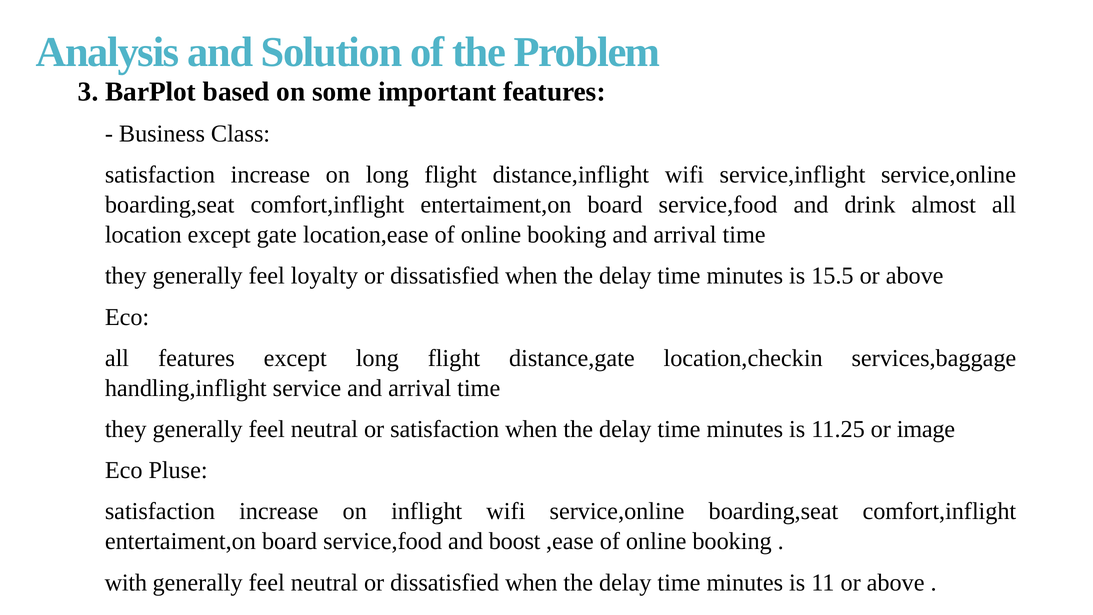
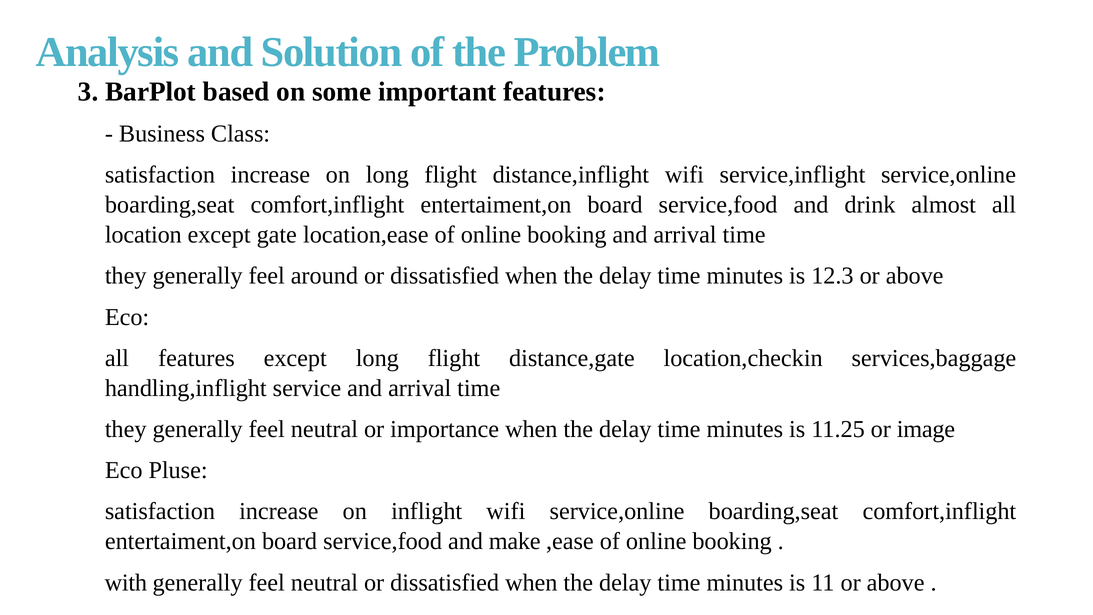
loyalty: loyalty -> around
15.5: 15.5 -> 12.3
or satisfaction: satisfaction -> importance
boost: boost -> make
